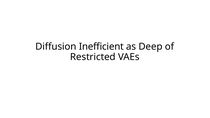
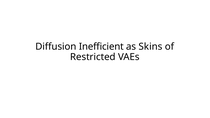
Deep: Deep -> Skins
